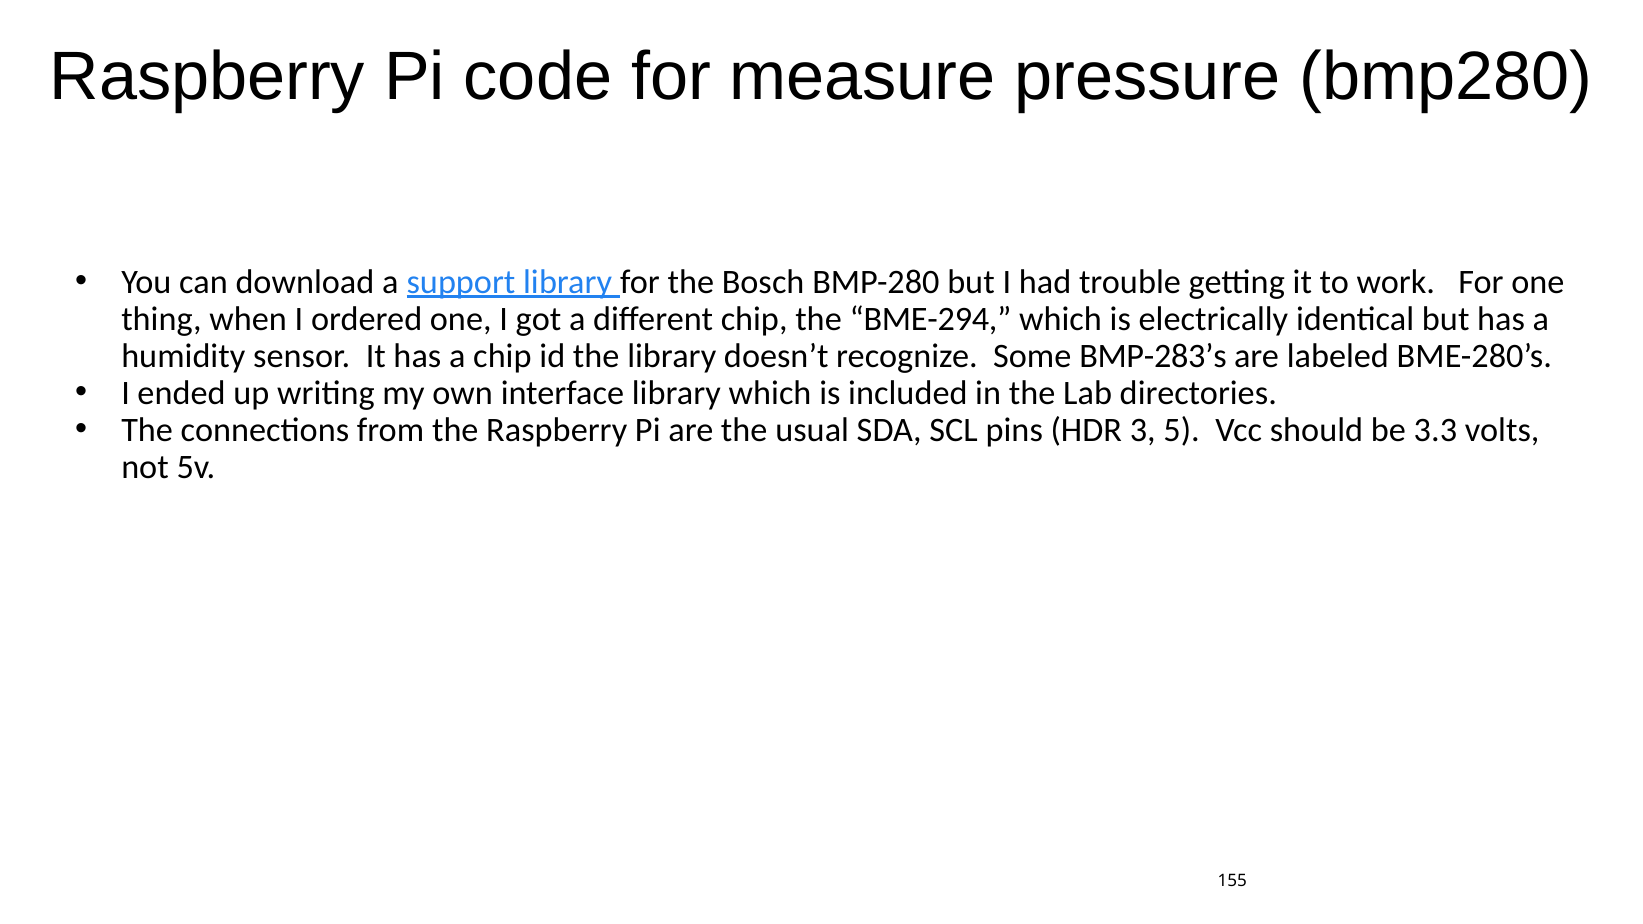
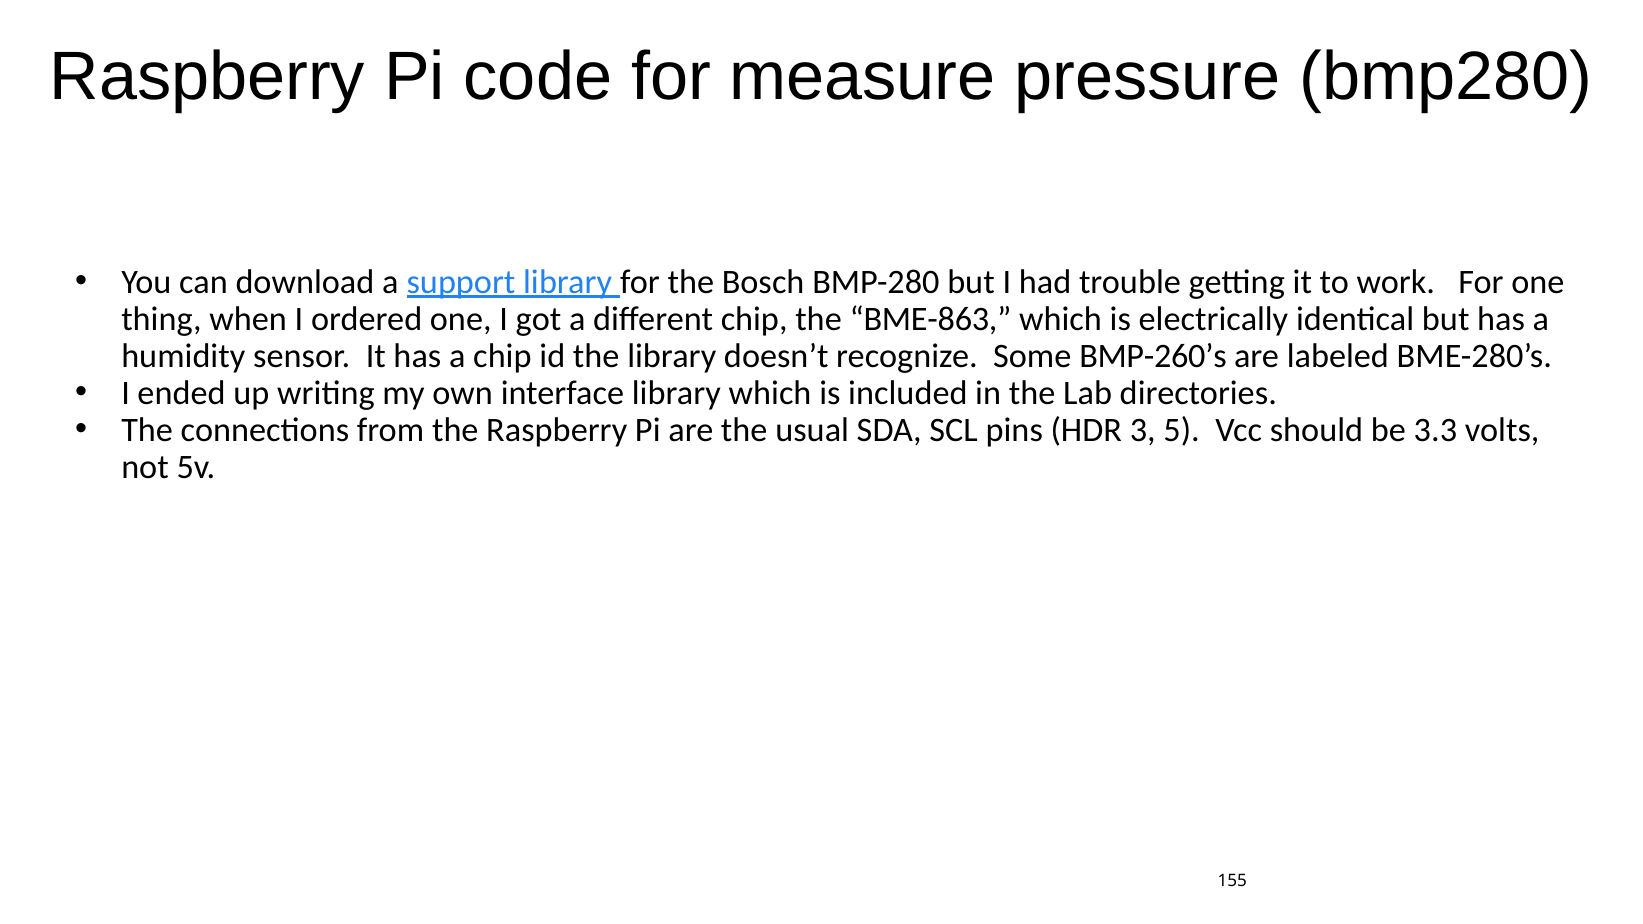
BME-294: BME-294 -> BME-863
BMP-283’s: BMP-283’s -> BMP-260’s
